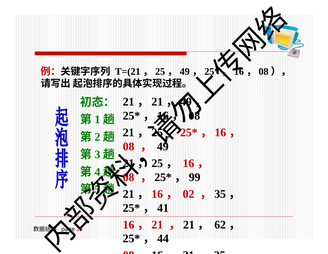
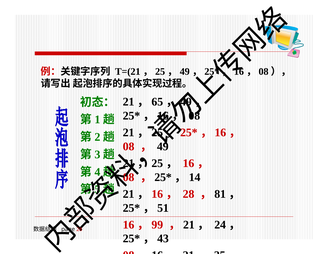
21 at (157, 102): 21 -> 65
99: 99 -> 14
02 at (189, 194): 02 -> 28
35: 35 -> 81
41: 41 -> 51
21 at (157, 224): 21 -> 99
62: 62 -> 24
44: 44 -> 43
